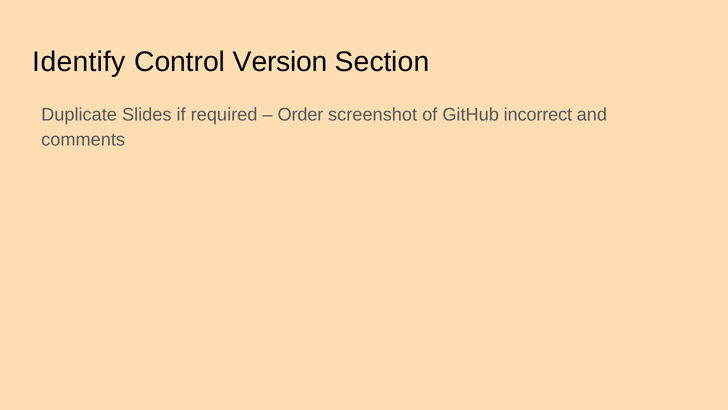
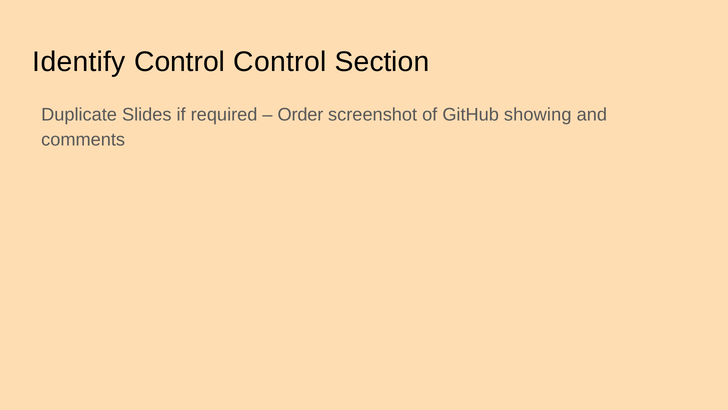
Control Version: Version -> Control
incorrect: incorrect -> showing
